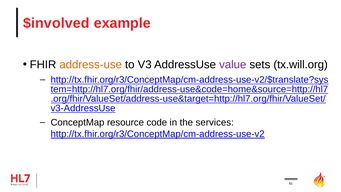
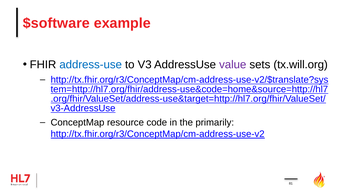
$involved: $involved -> $software
address-use colour: orange -> blue
services: services -> primarily
